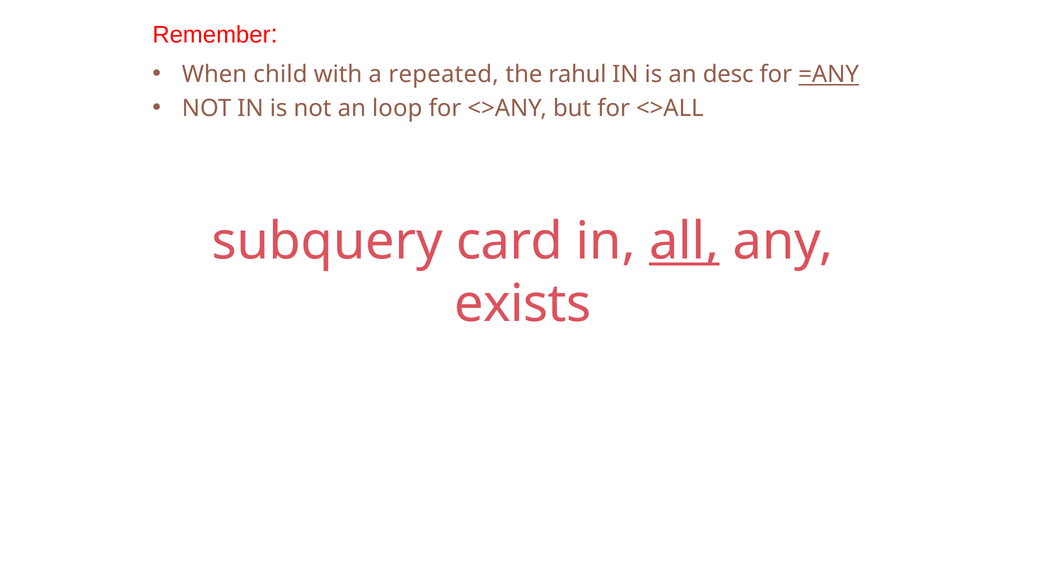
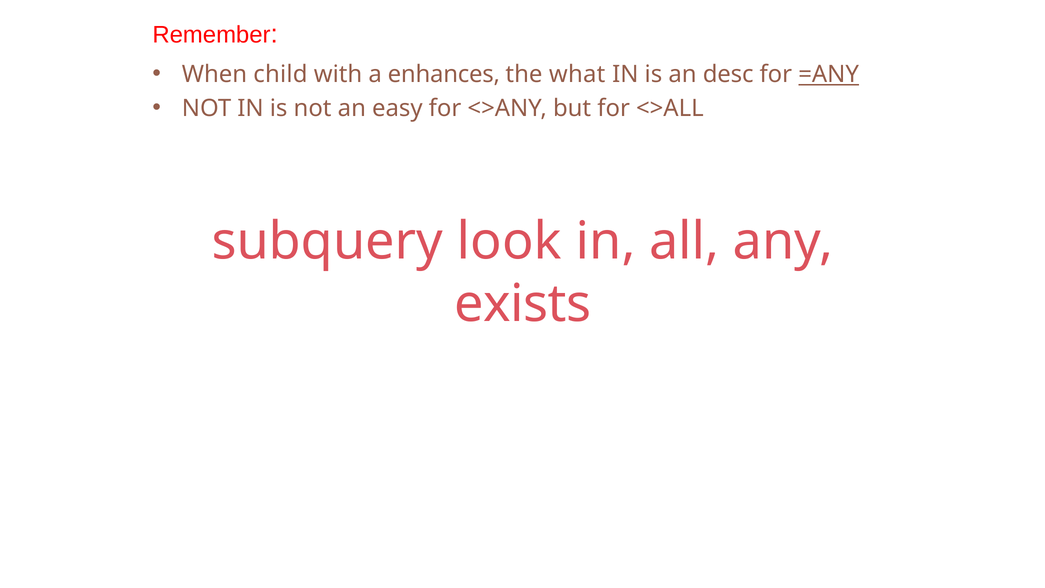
repeated: repeated -> enhances
rahul: rahul -> what
loop: loop -> easy
card: card -> look
all underline: present -> none
